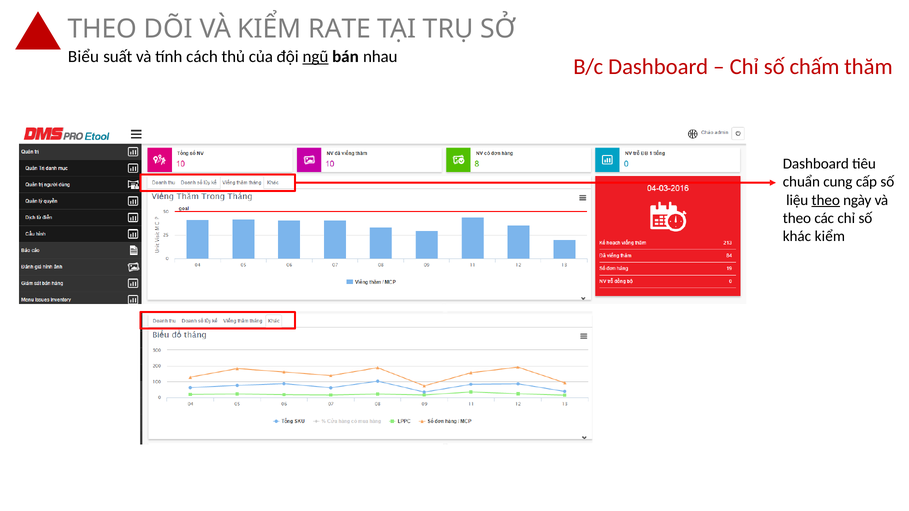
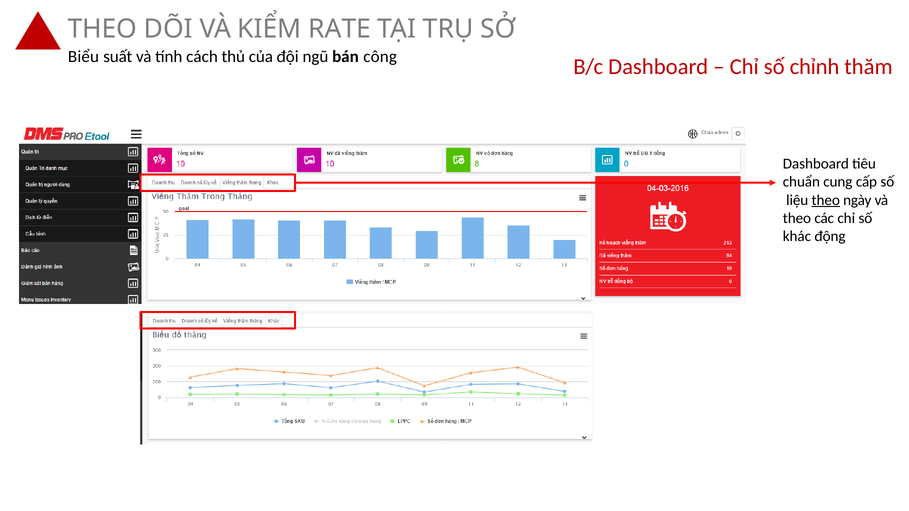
ngũ underline: present -> none
nhau: nhau -> công
chấm: chấm -> chỉnh
khác kiểm: kiểm -> động
